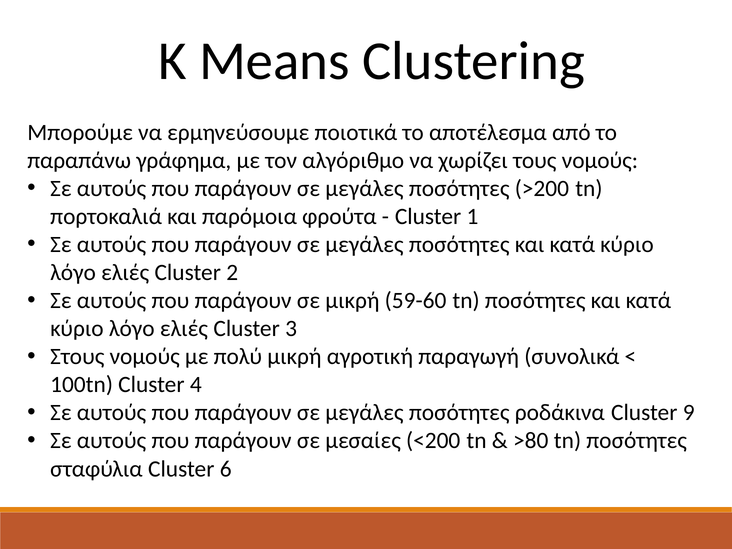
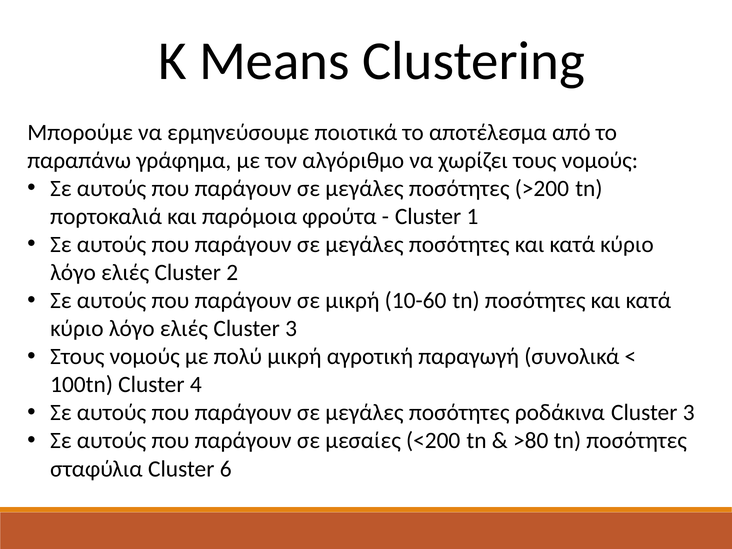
59-60: 59-60 -> 10-60
ροδάκινα Cluster 9: 9 -> 3
